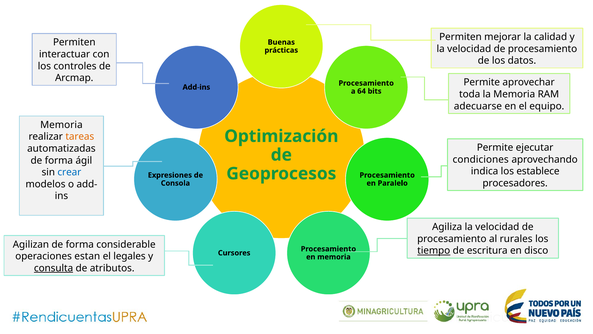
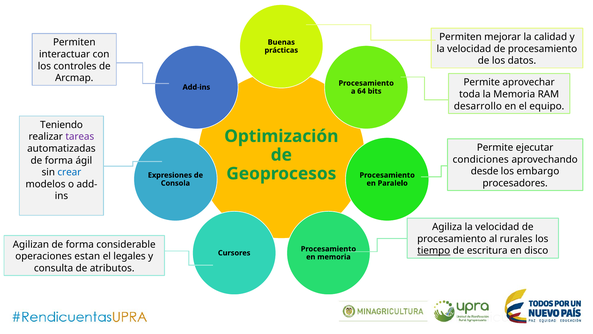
adecuarse: adecuarse -> desarrollo
Memoria at (61, 125): Memoria -> Teniendo
tareas colour: orange -> purple
indica: indica -> desde
establece: establece -> embargo
consulta underline: present -> none
